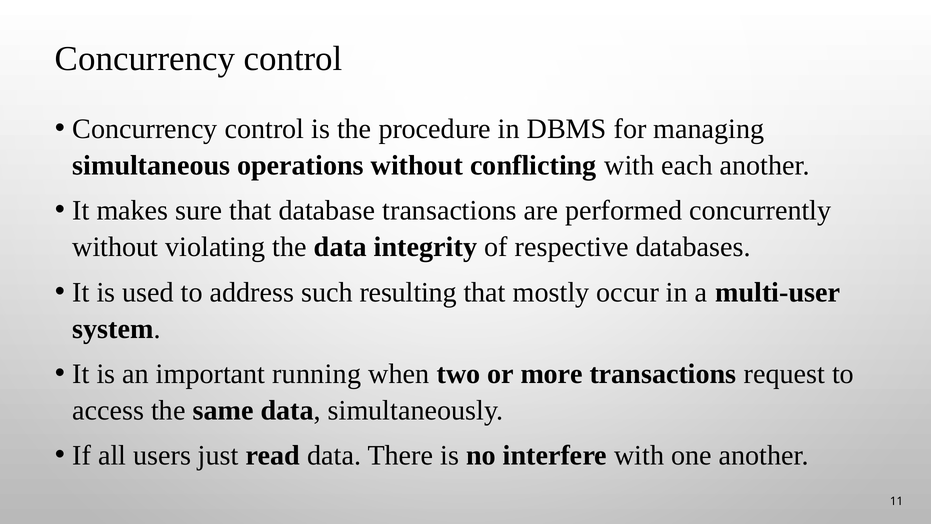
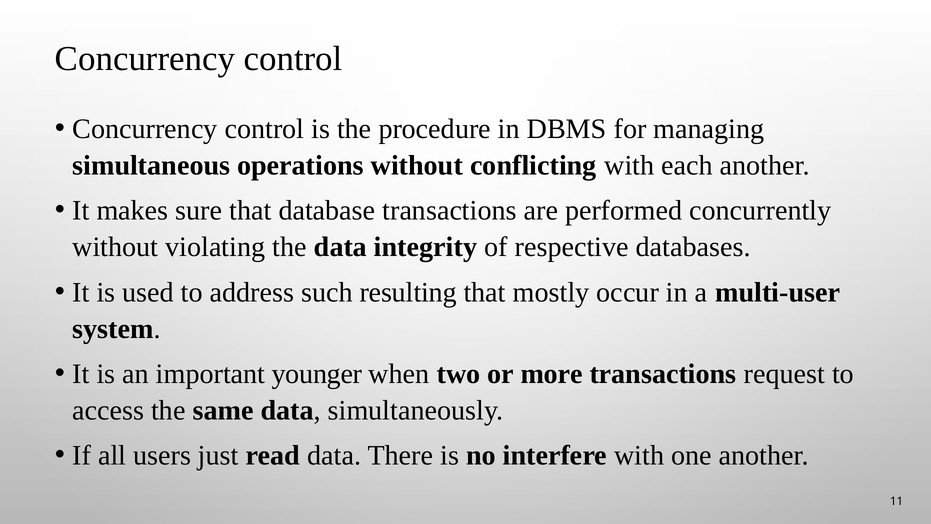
running: running -> younger
